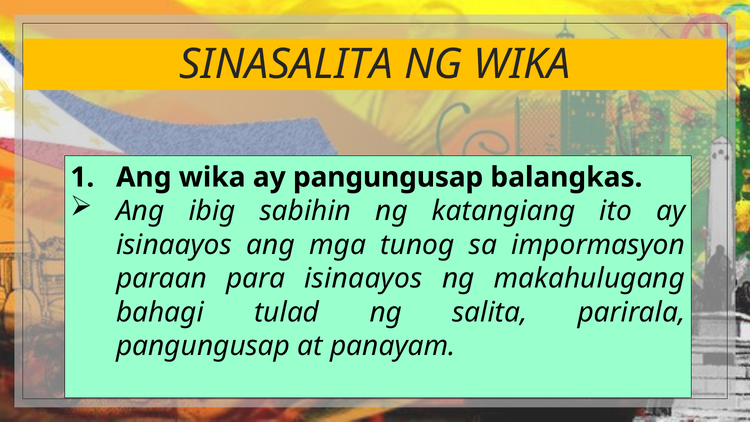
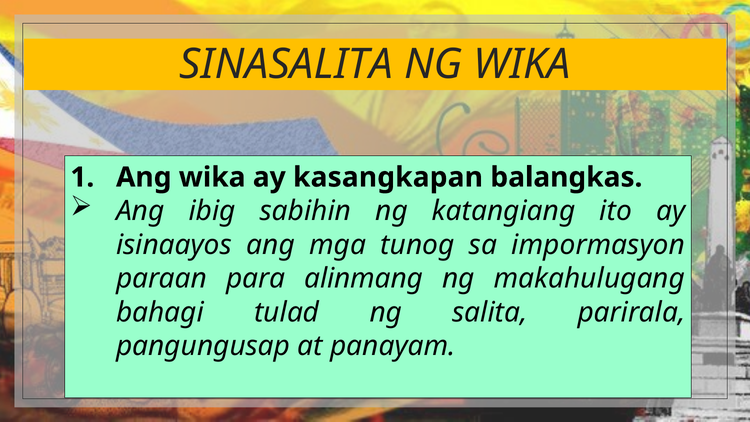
ay pangungusap: pangungusap -> kasangkapan
para isinaayos: isinaayos -> alinmang
